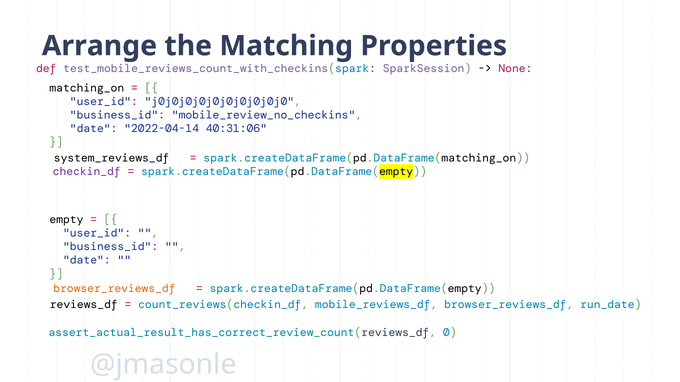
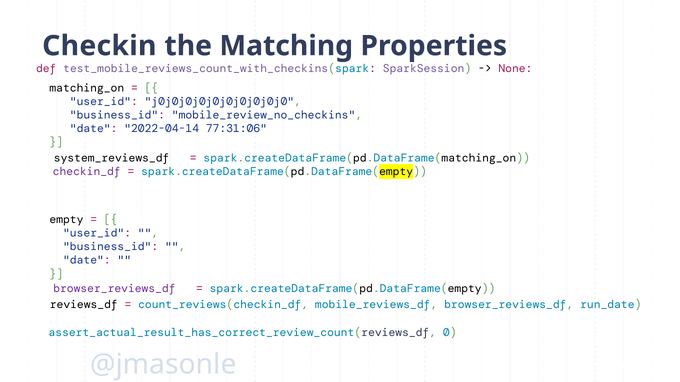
Arrange: Arrange -> Checkin
40:31:06: 40:31:06 -> 77:31:06
browser_reviews_df at (114, 289) colour: orange -> purple
